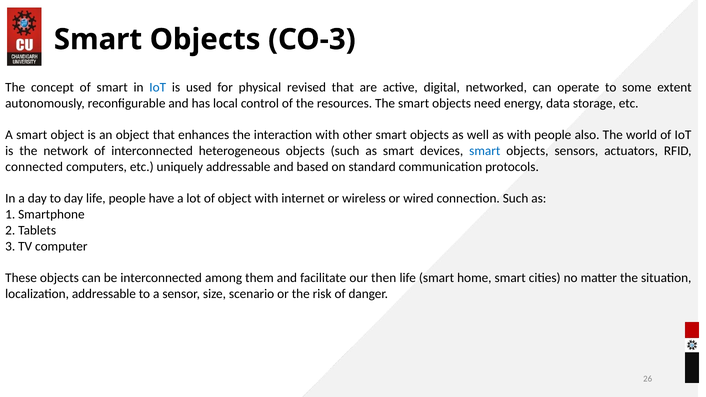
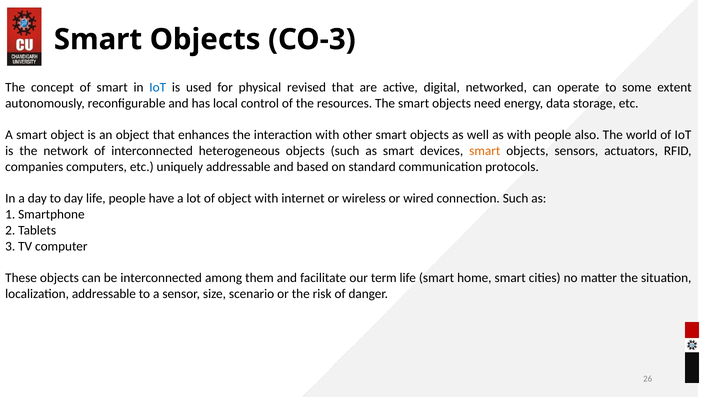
smart at (485, 151) colour: blue -> orange
connected: connected -> companies
then: then -> term
